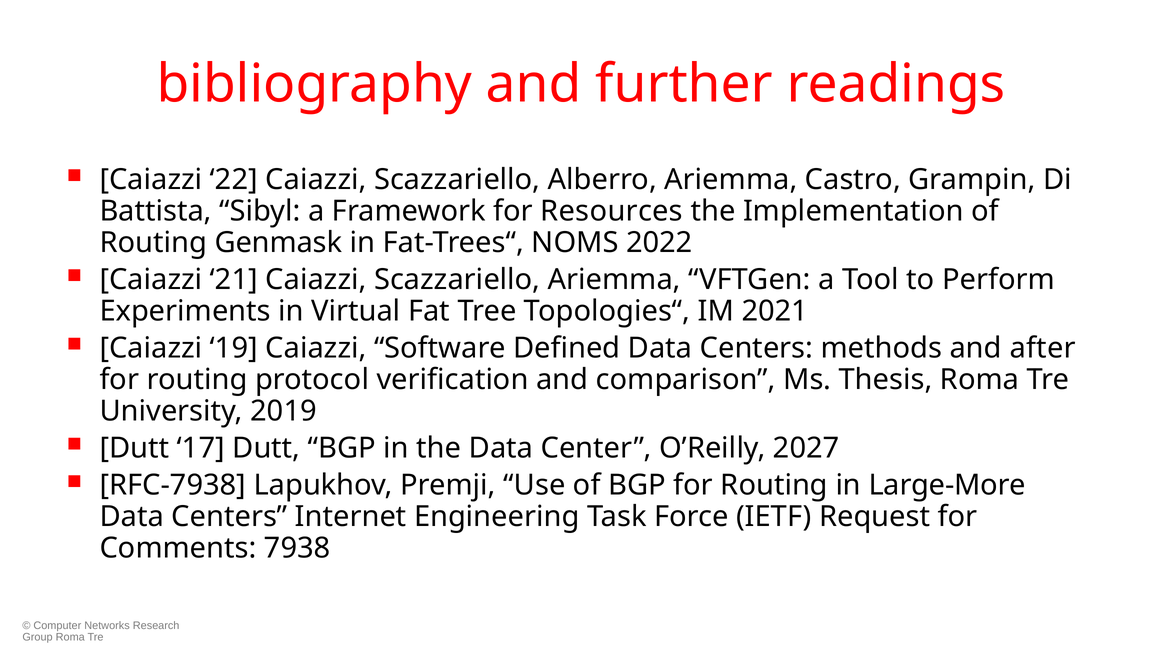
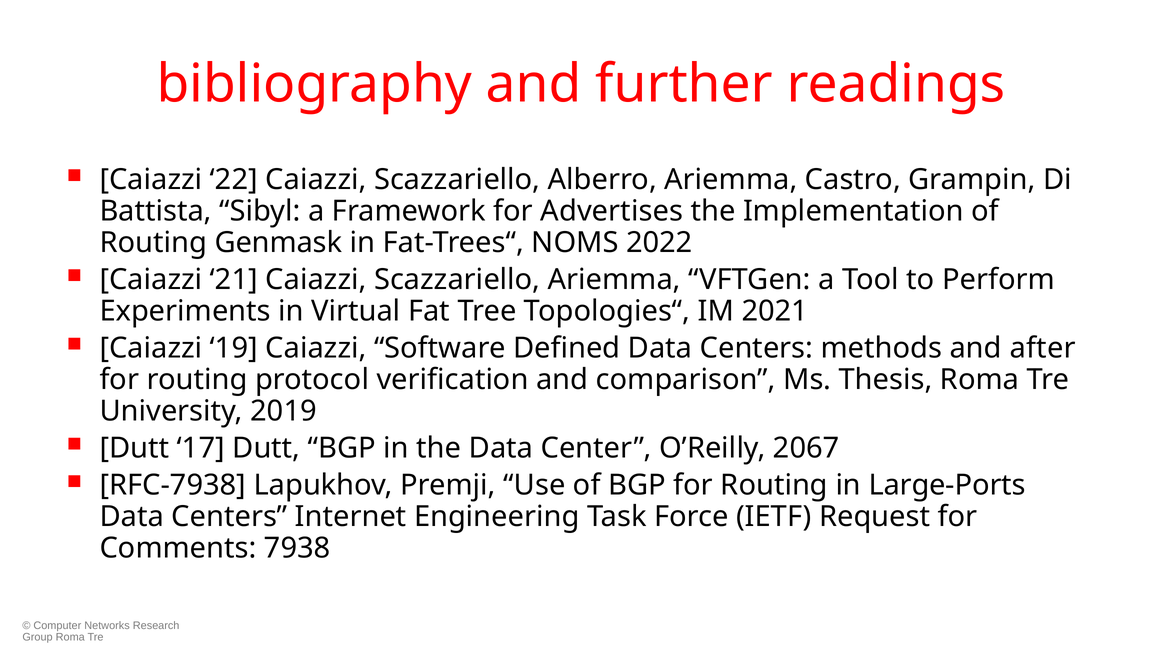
Resources: Resources -> Advertises
2027: 2027 -> 2067
Large-More: Large-More -> Large-Ports
